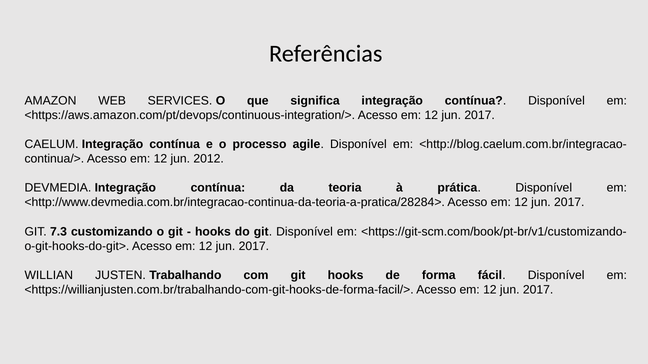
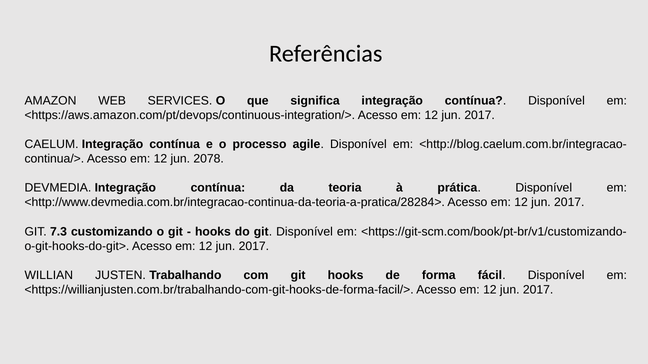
2012: 2012 -> 2078
